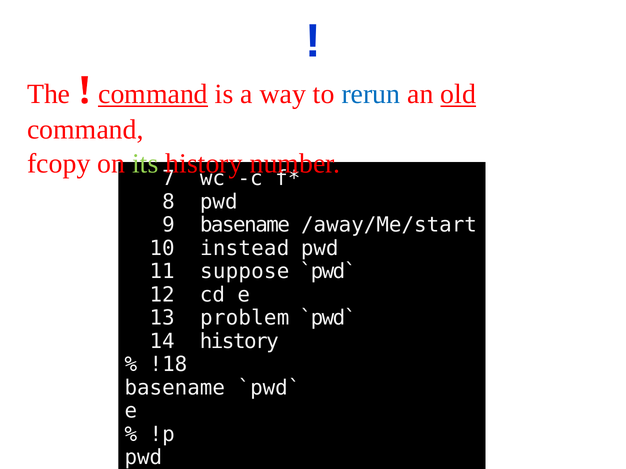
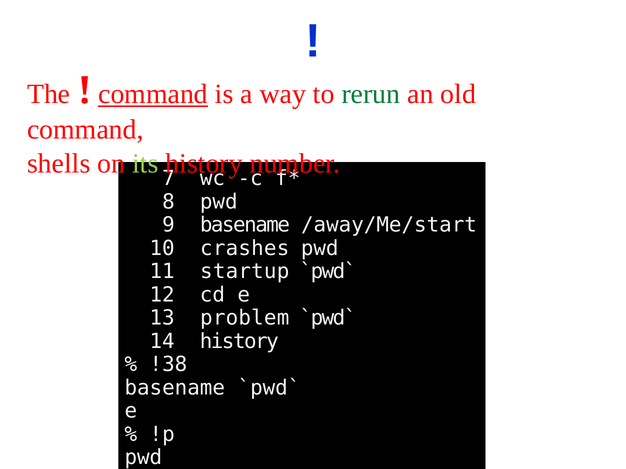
rerun colour: blue -> green
old underline: present -> none
fcopy: fcopy -> shells
instead: instead -> crashes
suppose: suppose -> startup
!18: !18 -> !38
